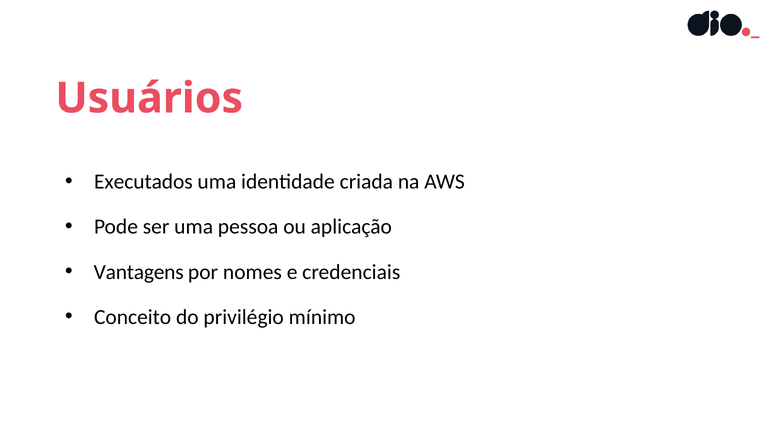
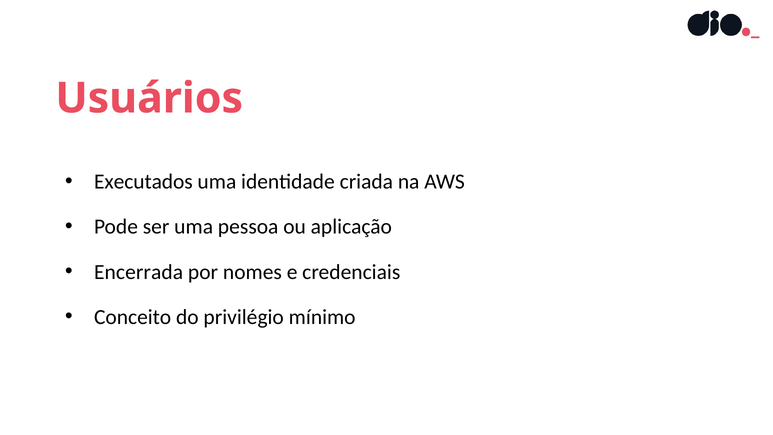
Vantagens: Vantagens -> Encerrada
